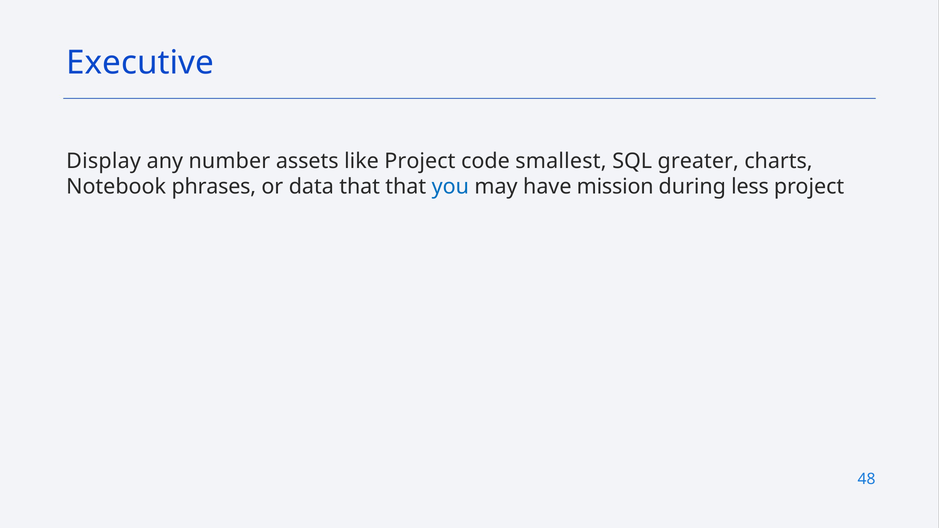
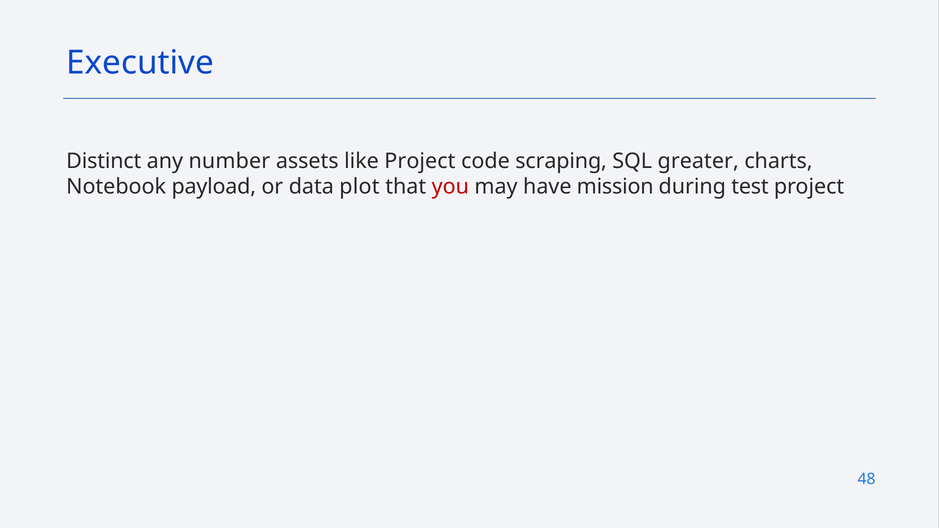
Display: Display -> Distinct
smallest: smallest -> scraping
phrases: phrases -> payload
data that: that -> plot
you colour: blue -> red
less: less -> test
